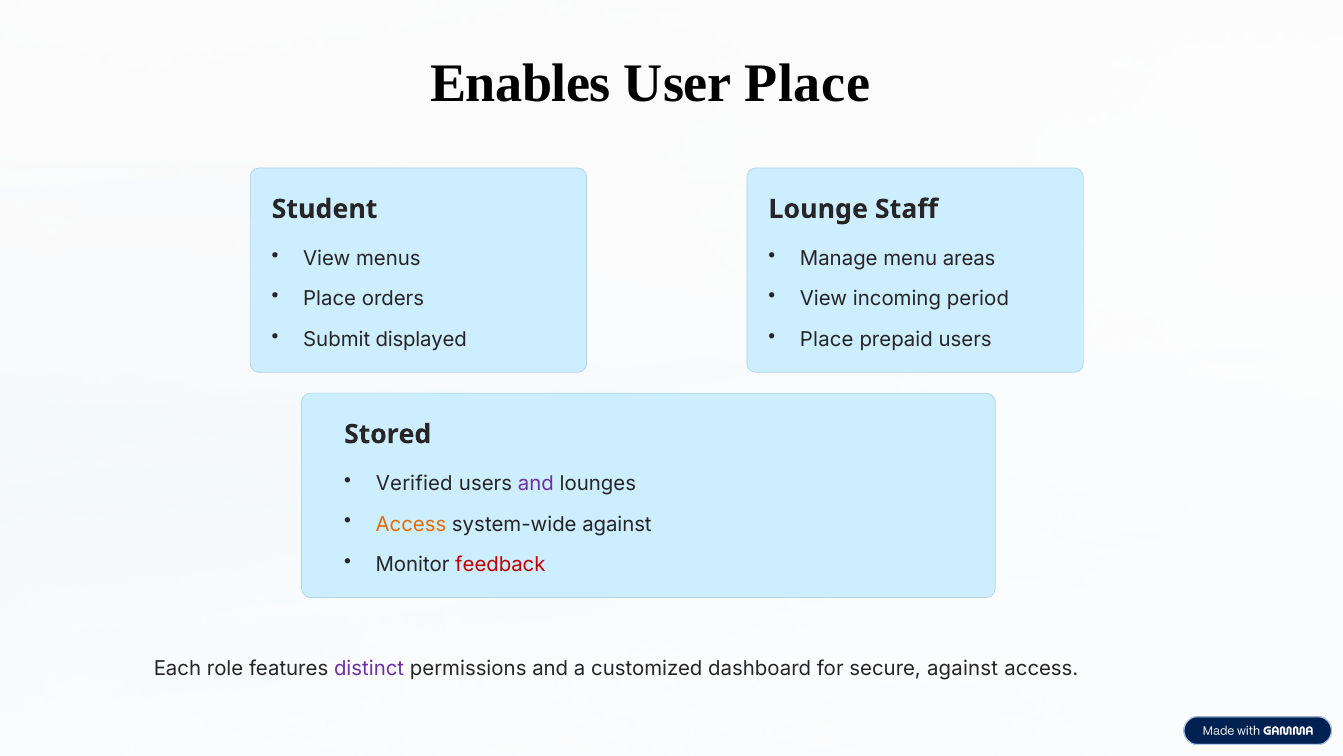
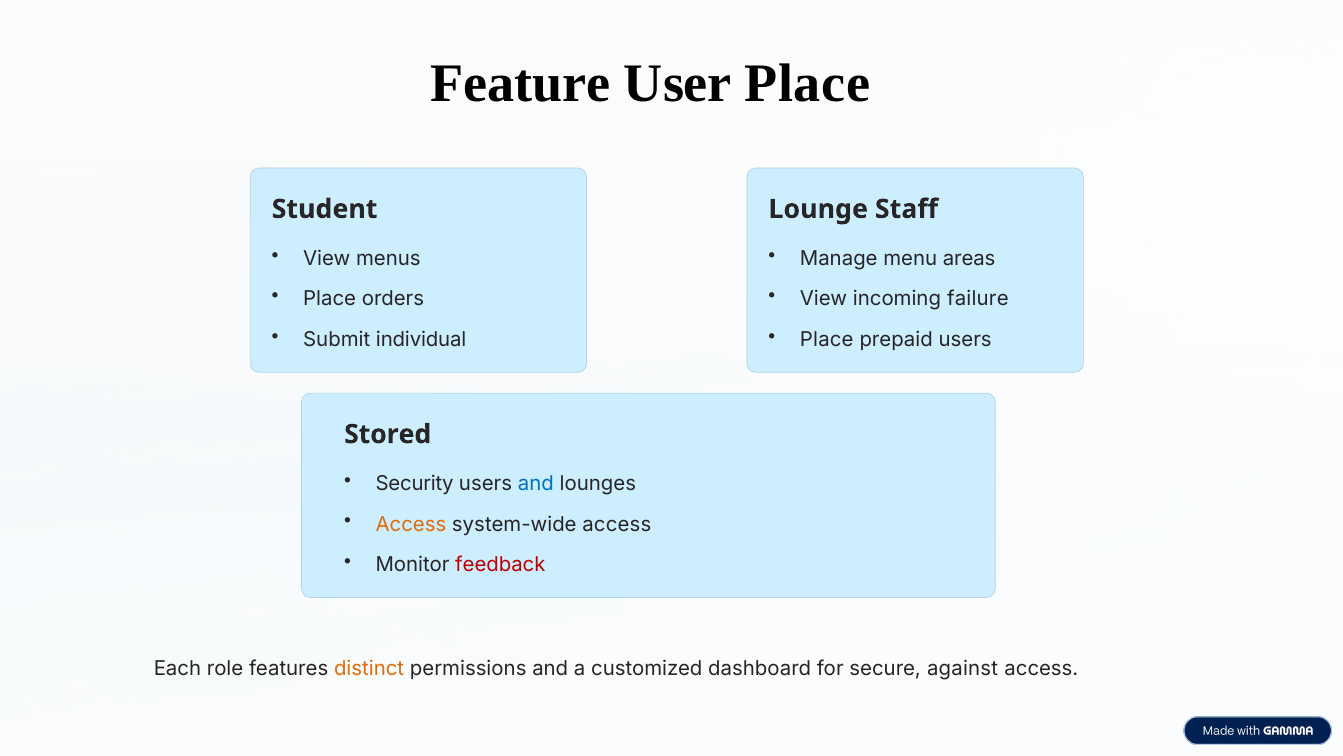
Enables: Enables -> Feature
period: period -> failure
displayed: displayed -> individual
Verified: Verified -> Security
and at (536, 483) colour: purple -> blue
system-wide against: against -> access
distinct colour: purple -> orange
